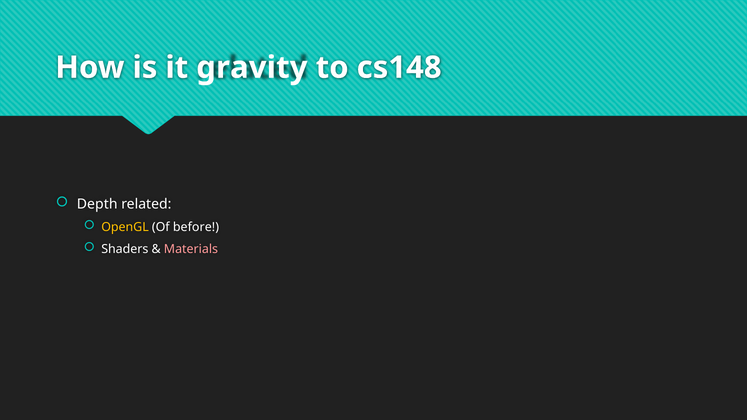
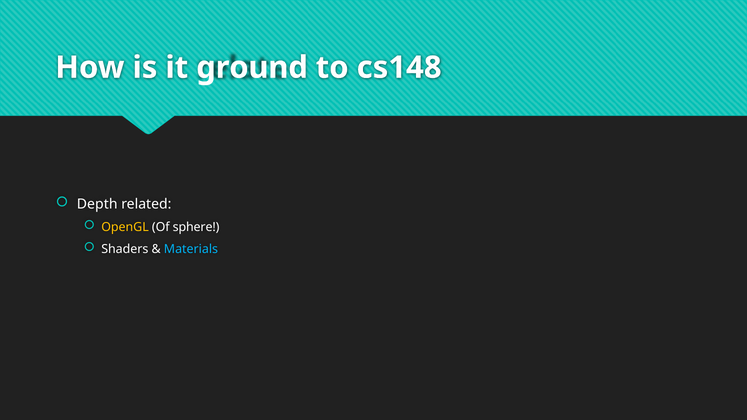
gravity: gravity -> ground
before: before -> sphere
Materials colour: pink -> light blue
